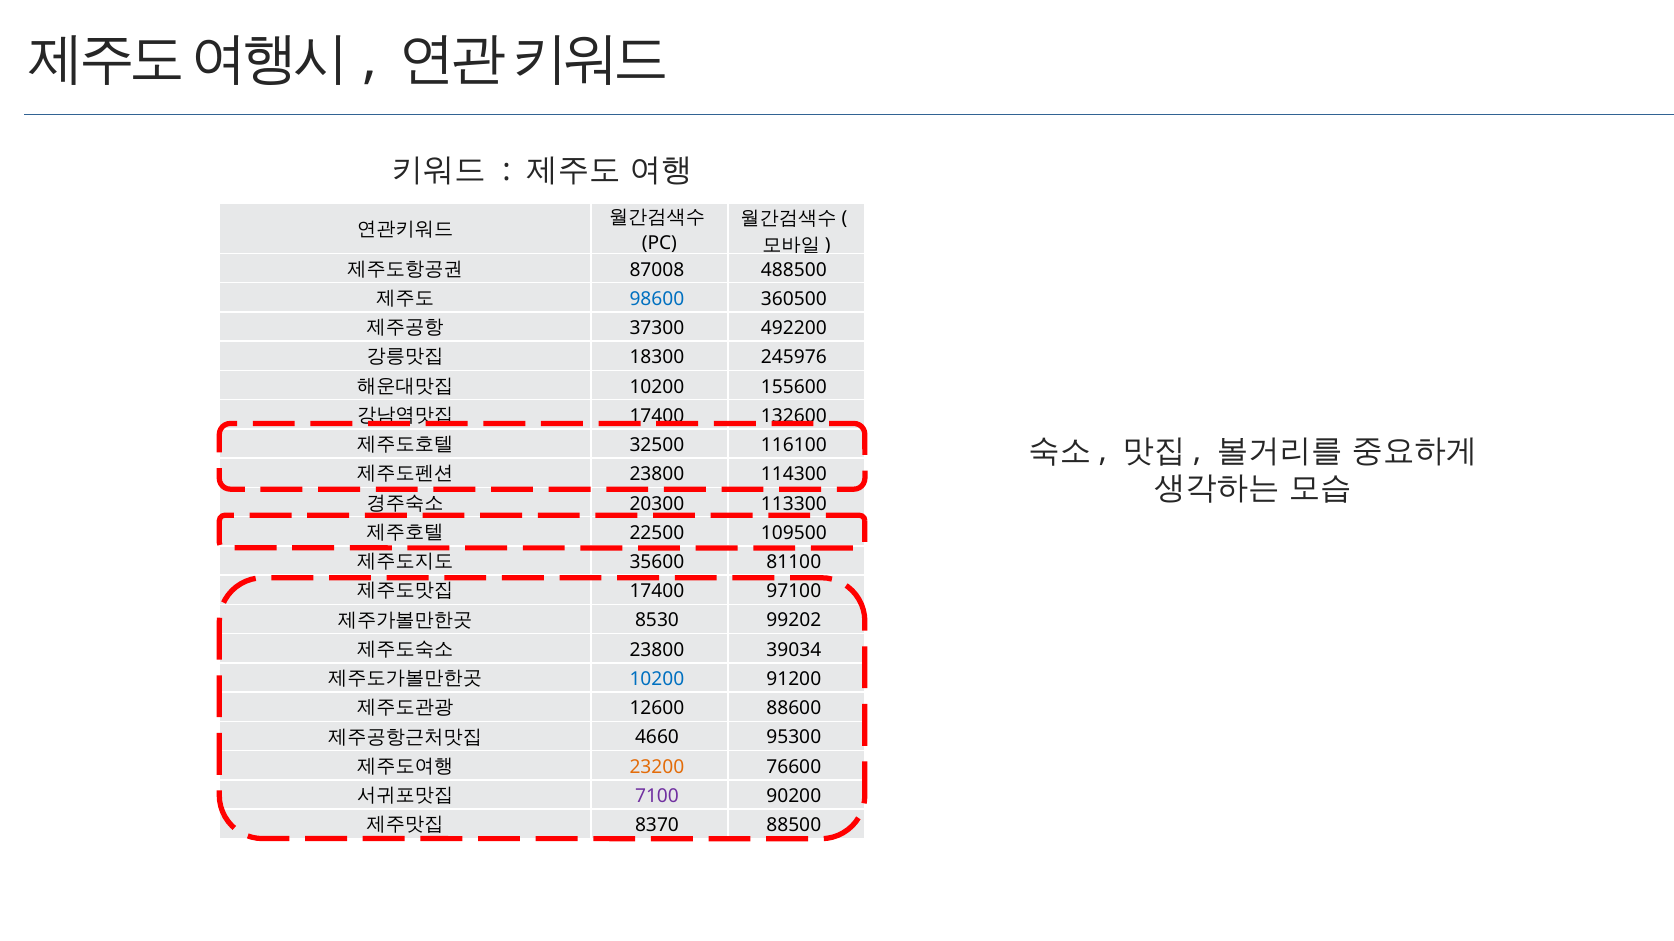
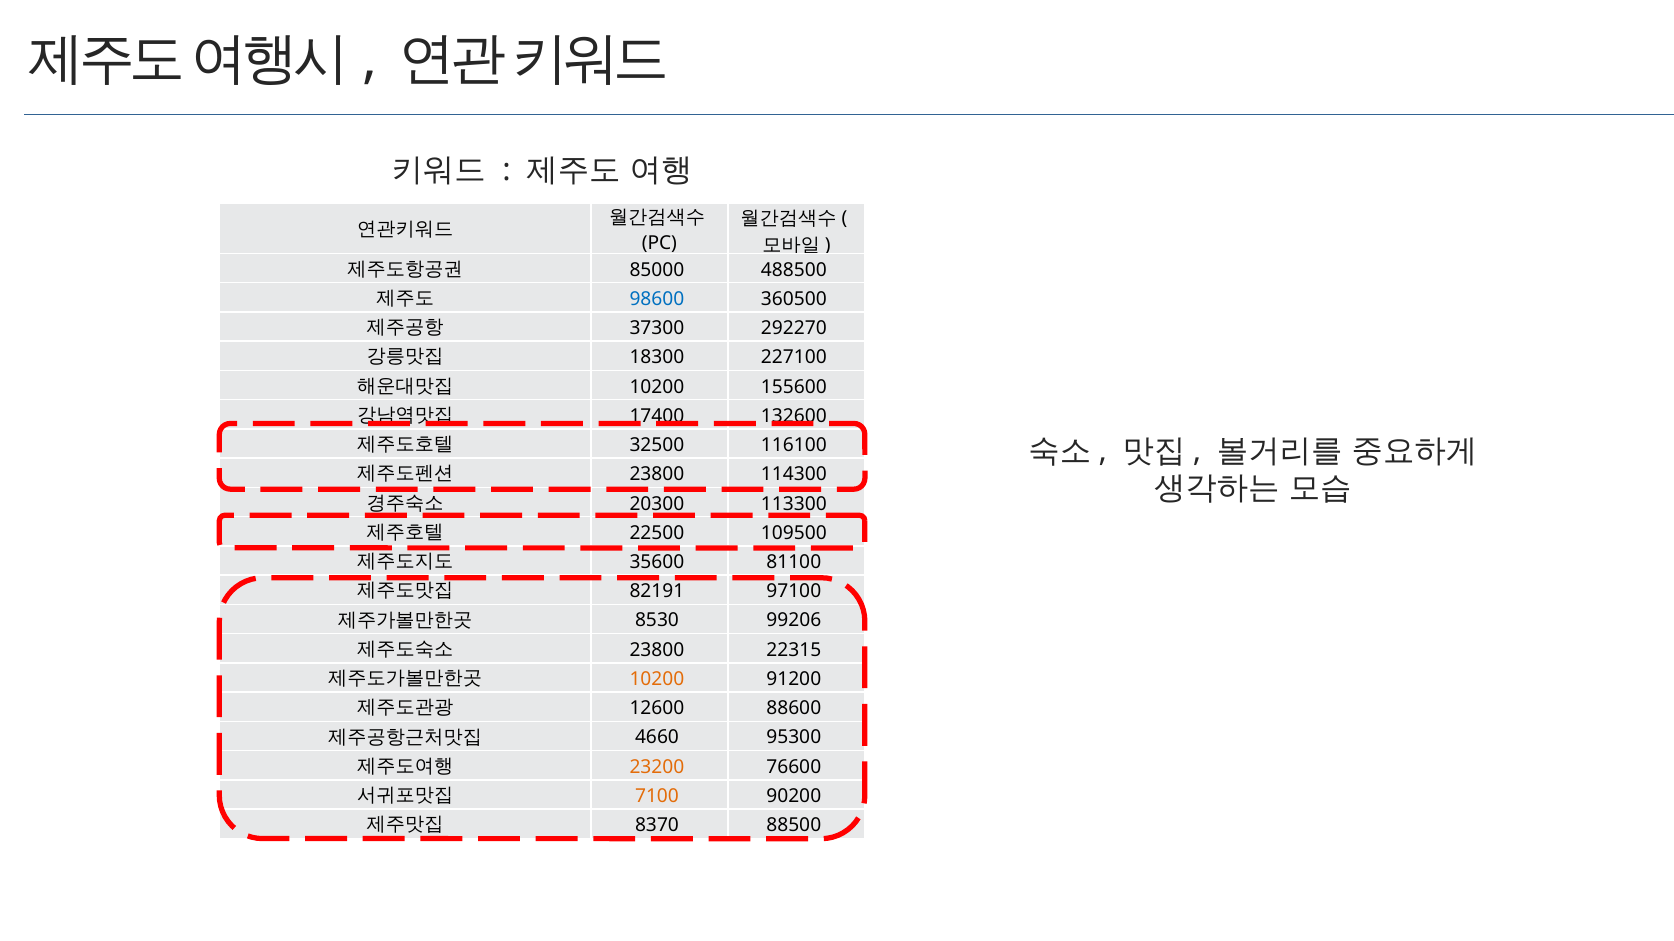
87008: 87008 -> 85000
492200: 492200 -> 292270
245976: 245976 -> 227100
17400 at (657, 592): 17400 -> 82191
99202: 99202 -> 99206
39034: 39034 -> 22315
10200 at (657, 680) colour: blue -> orange
7100 colour: purple -> orange
